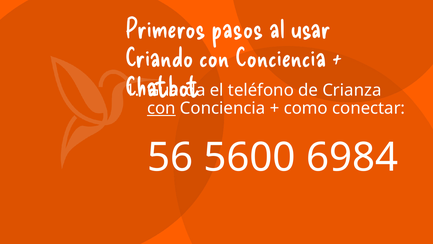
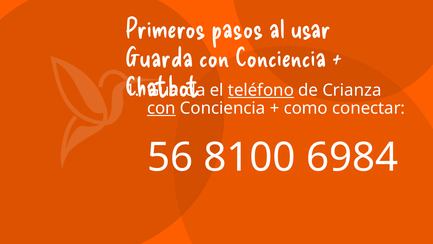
Criando at (159, 58): Criando -> Guarda
teléfono underline: none -> present
5600: 5600 -> 8100
